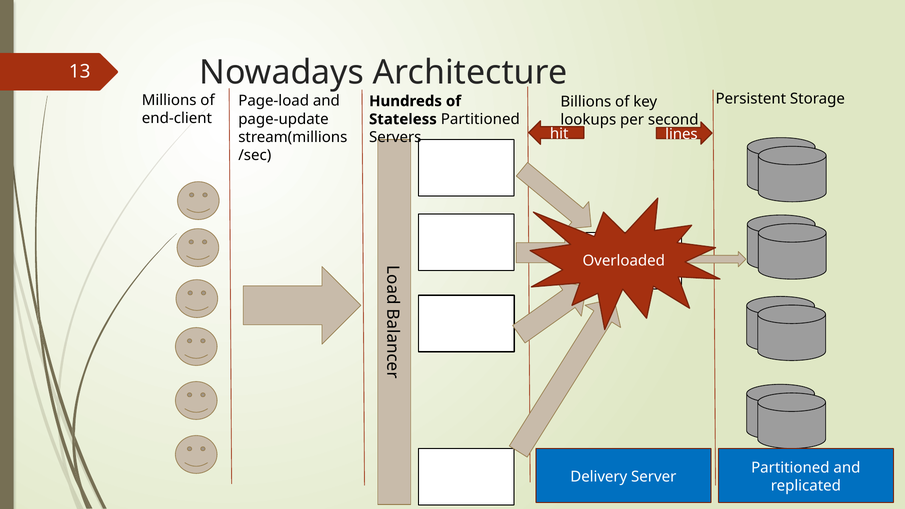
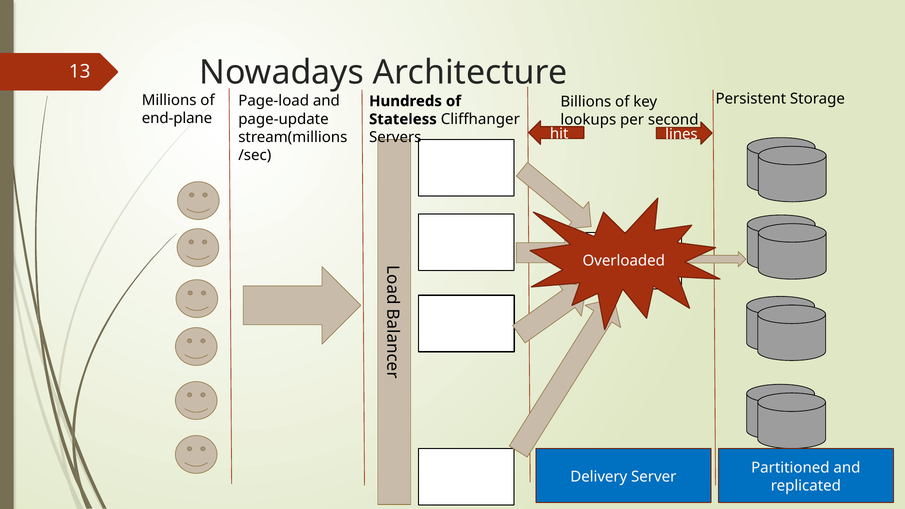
end-client: end-client -> end-plane
Stateless Partitioned: Partitioned -> Cliffhanger
